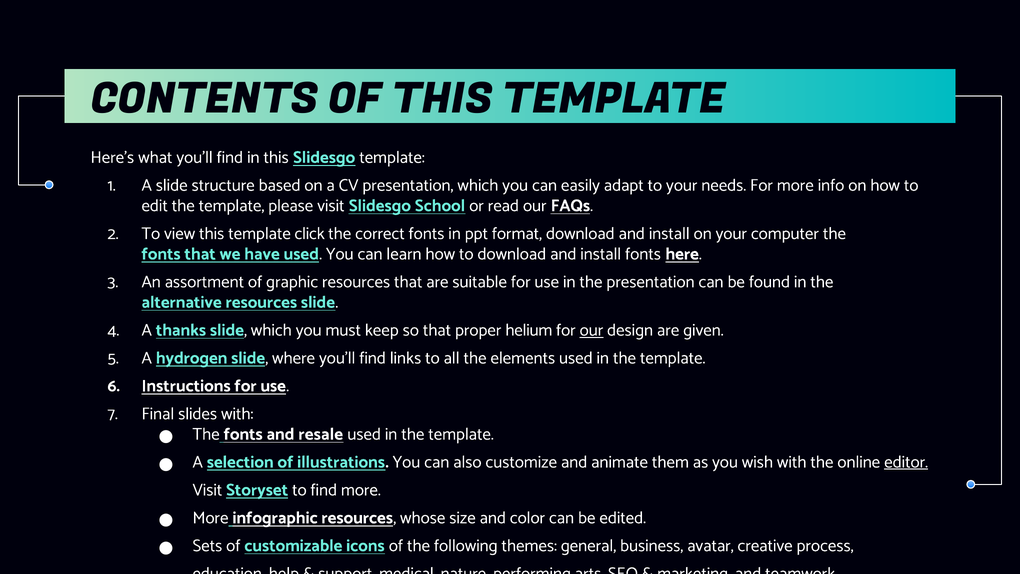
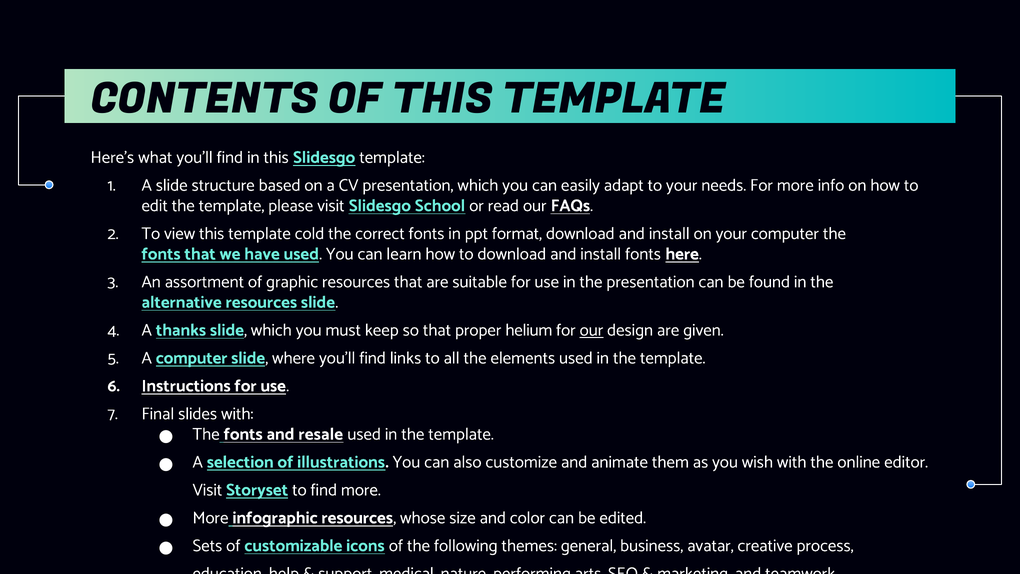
click: click -> cold
A hydrogen: hydrogen -> computer
editor underline: present -> none
